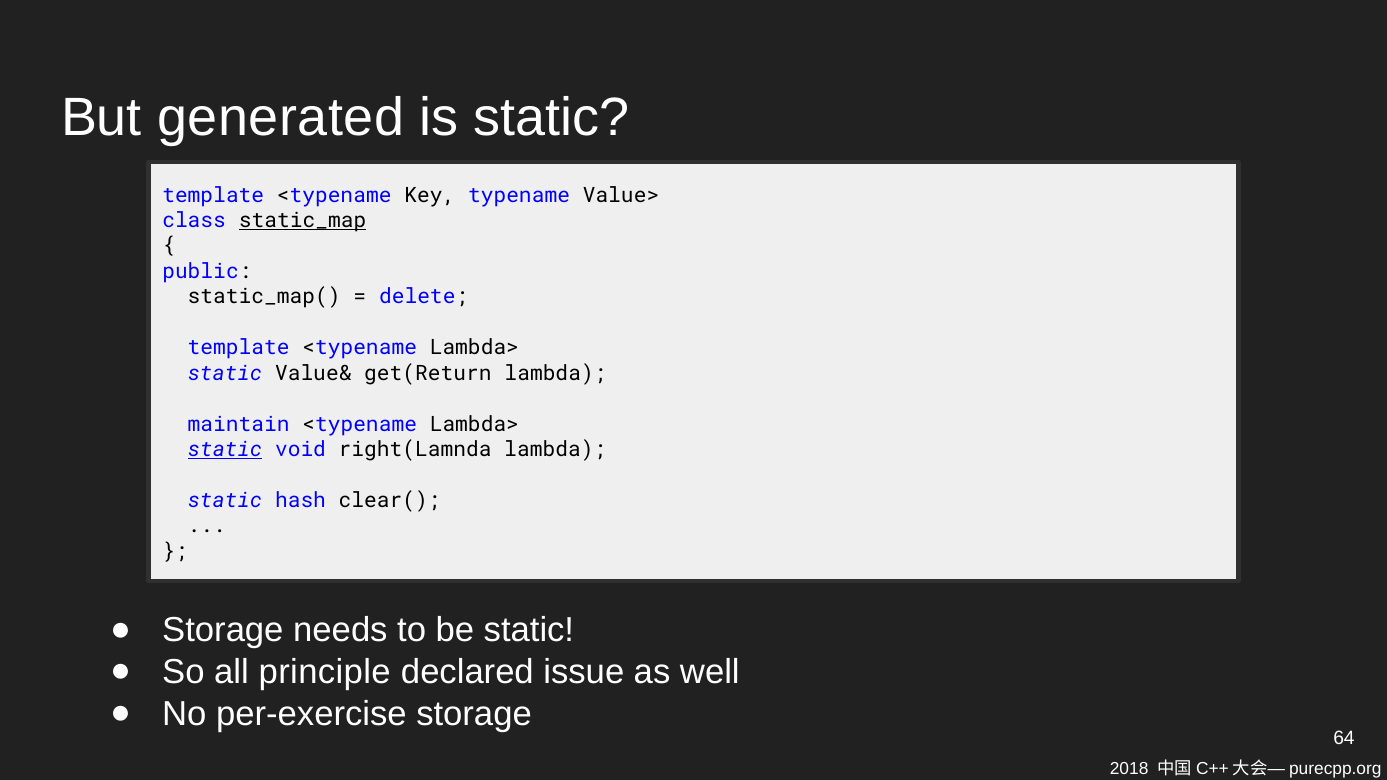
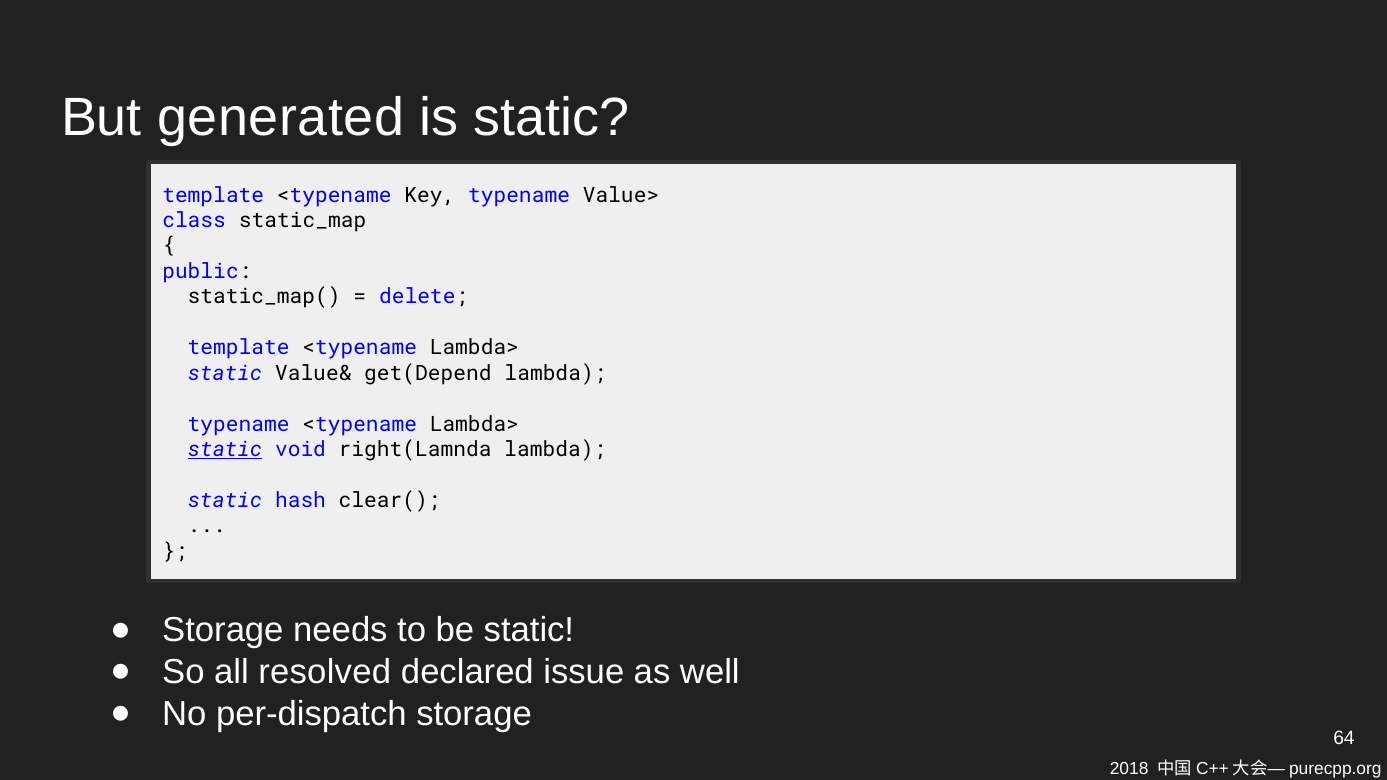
static_map underline: present -> none
get(Return: get(Return -> get(Depend
maintain at (239, 424): maintain -> typename
principle: principle -> resolved
per-exercise: per-exercise -> per-dispatch
